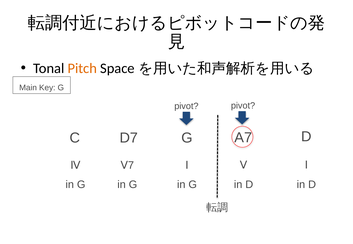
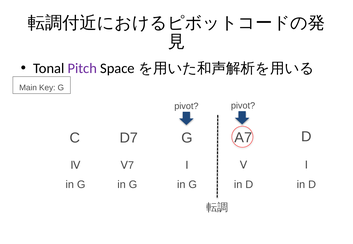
Pitch colour: orange -> purple
